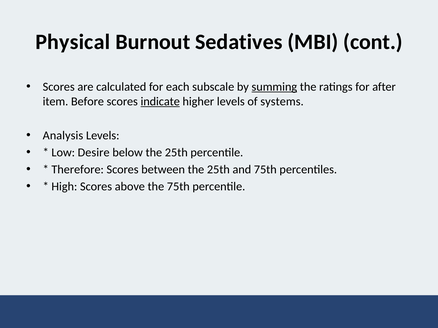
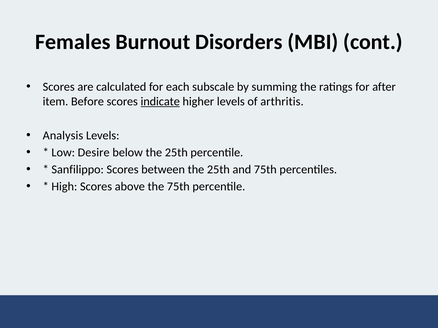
Physical: Physical -> Females
Sedatives: Sedatives -> Disorders
summing underline: present -> none
systems: systems -> arthritis
Therefore: Therefore -> Sanfilippo
